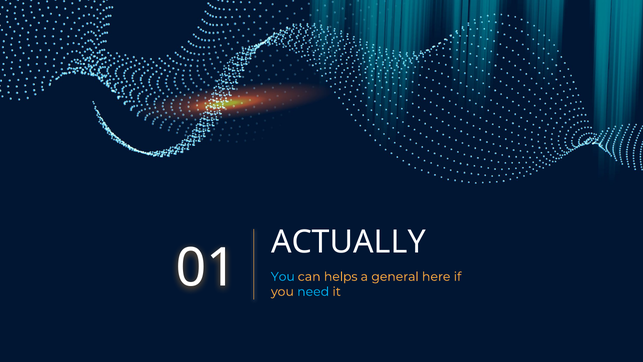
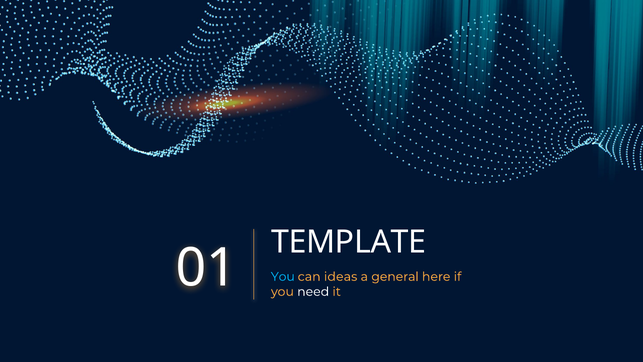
ACTUALLY: ACTUALLY -> TEMPLATE
helps: helps -> ideas
need colour: light blue -> white
